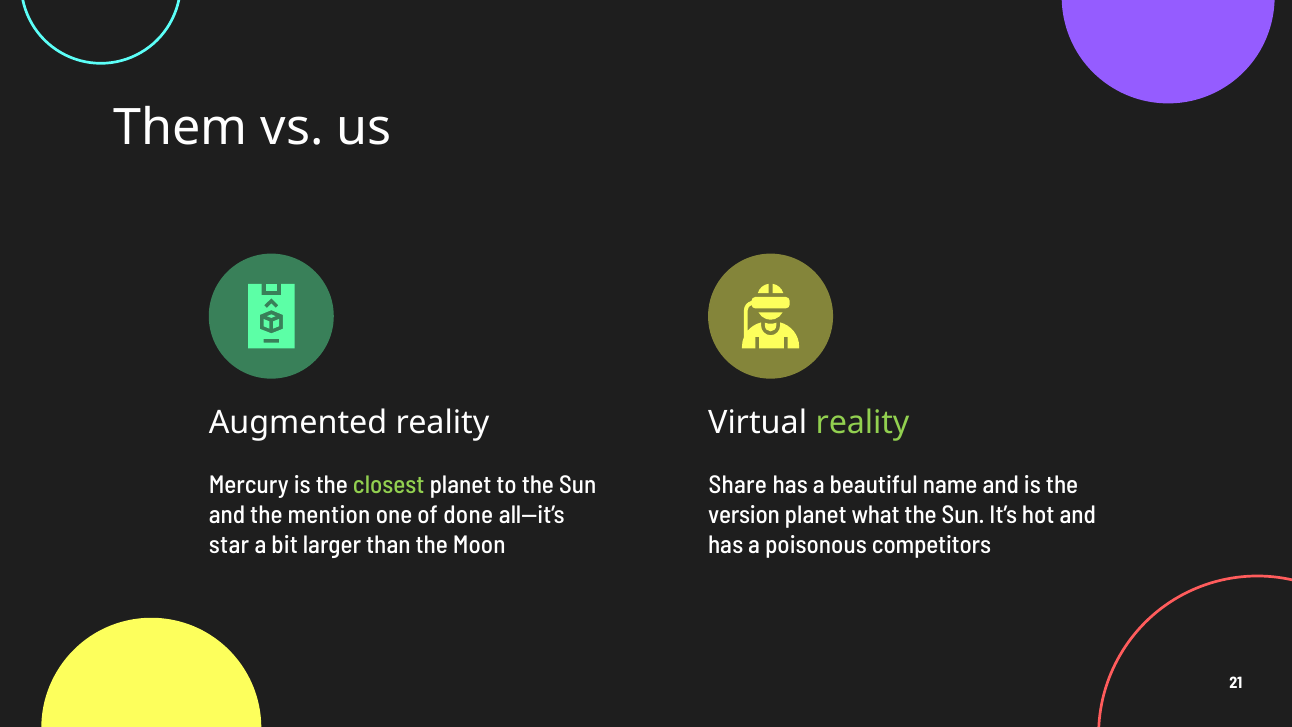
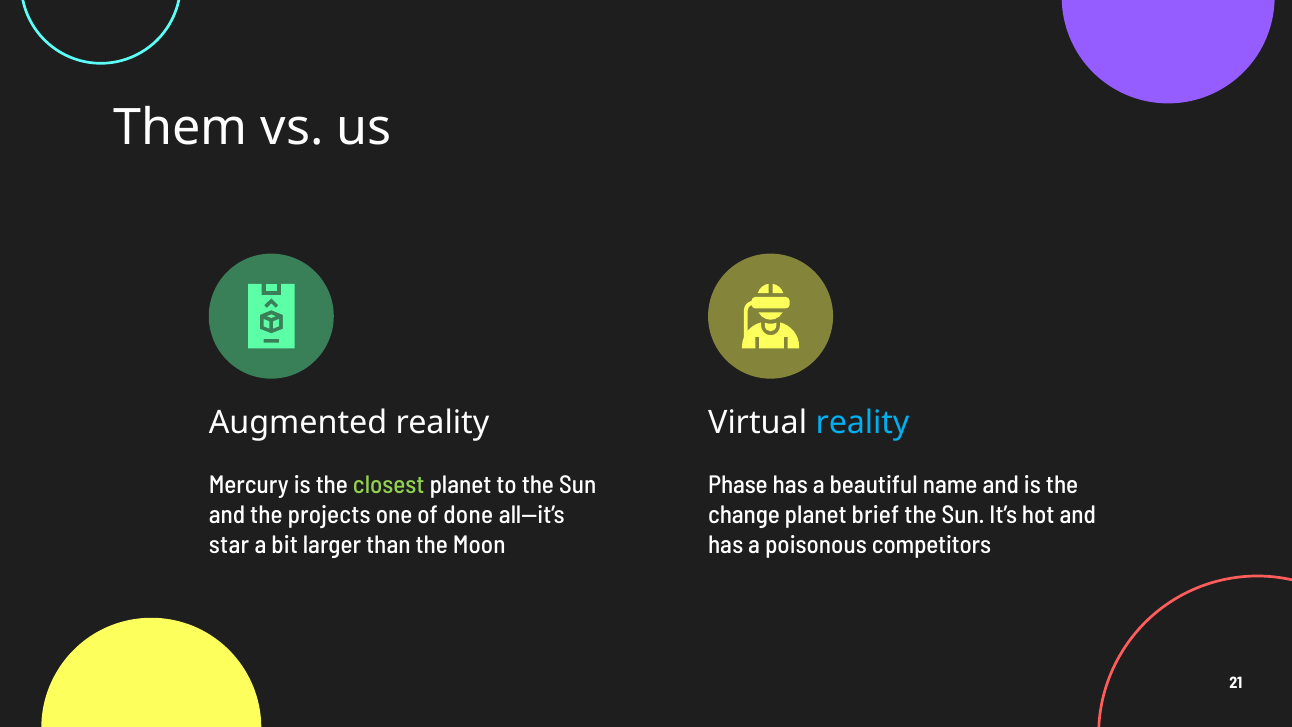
reality at (862, 423) colour: light green -> light blue
Share: Share -> Phase
mention: mention -> projects
version: version -> change
what: what -> brief
